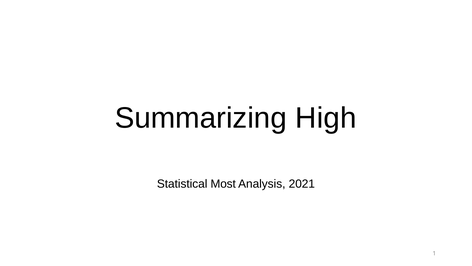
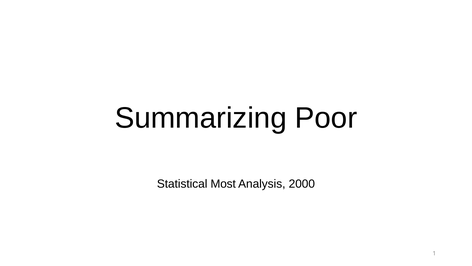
High: High -> Poor
2021: 2021 -> 2000
